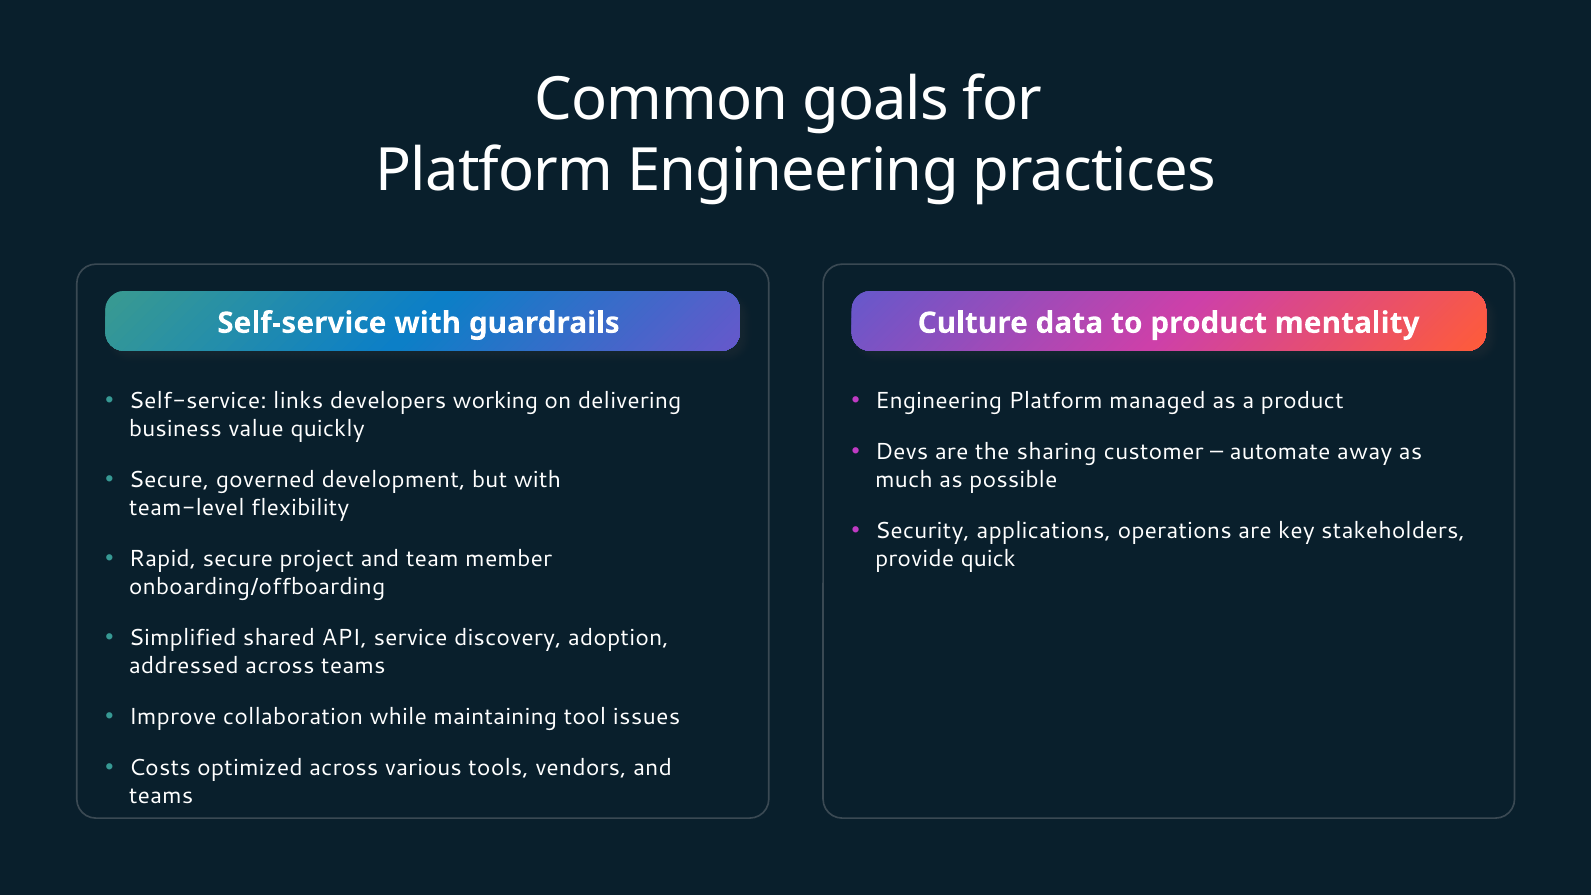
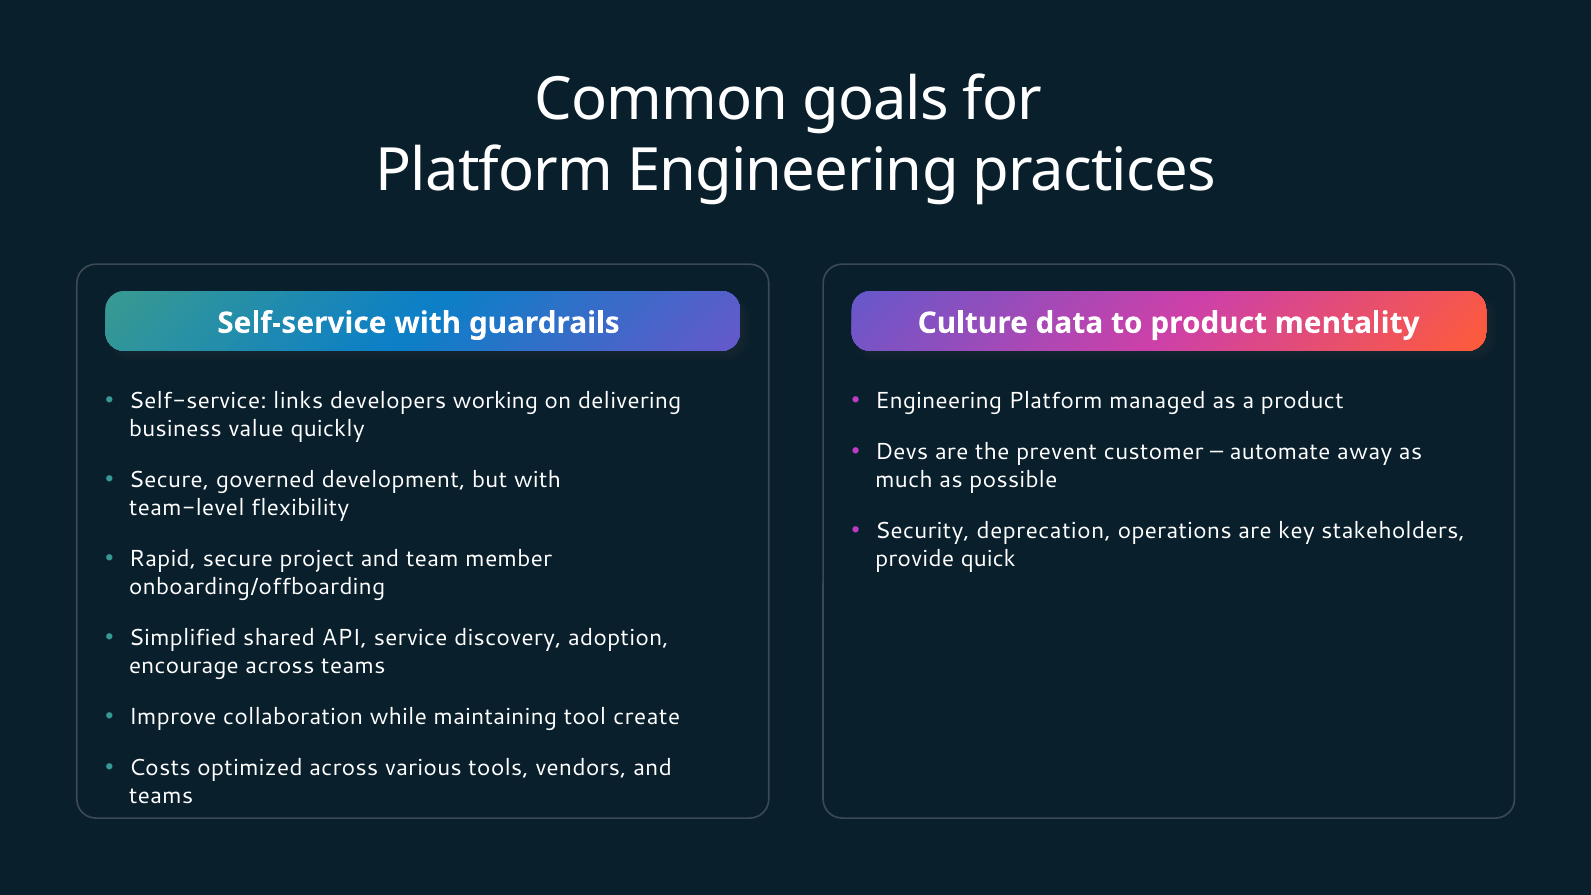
sharing: sharing -> prevent
applications: applications -> deprecation
addressed: addressed -> encourage
issues: issues -> create
